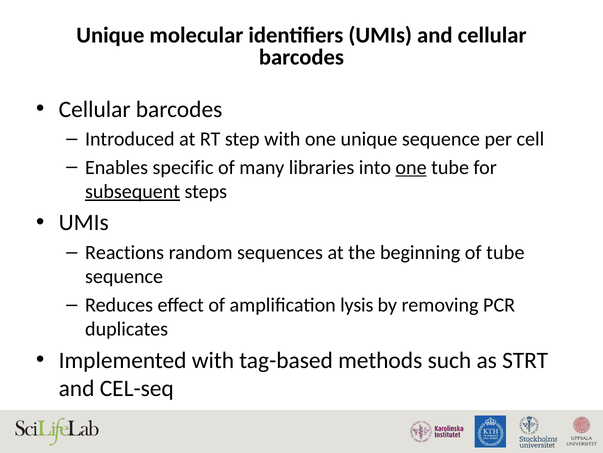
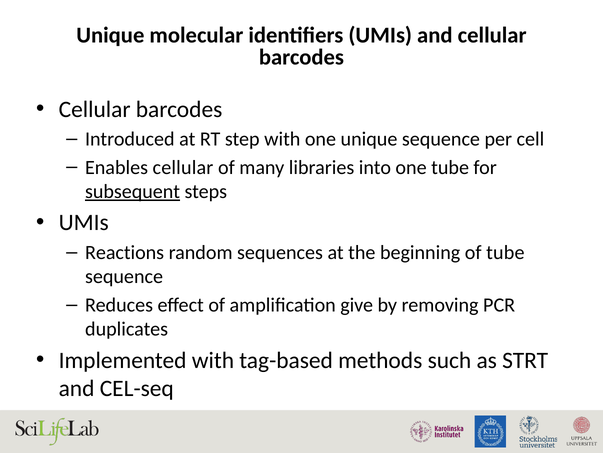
Enables specific: specific -> cellular
one at (411, 167) underline: present -> none
lysis: lysis -> give
